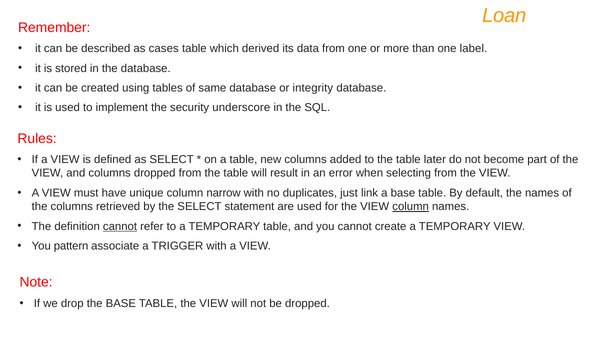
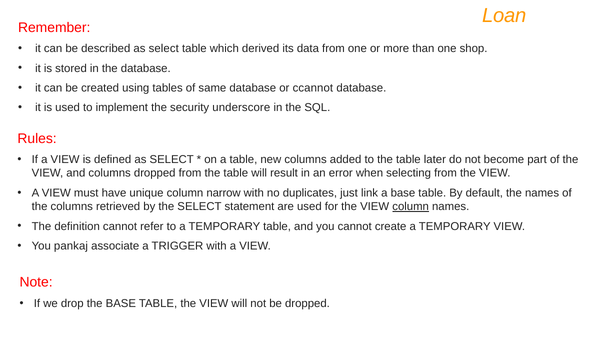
described as cases: cases -> select
label: label -> shop
integrity: integrity -> ccannot
cannot at (120, 226) underline: present -> none
pattern: pattern -> pankaj
